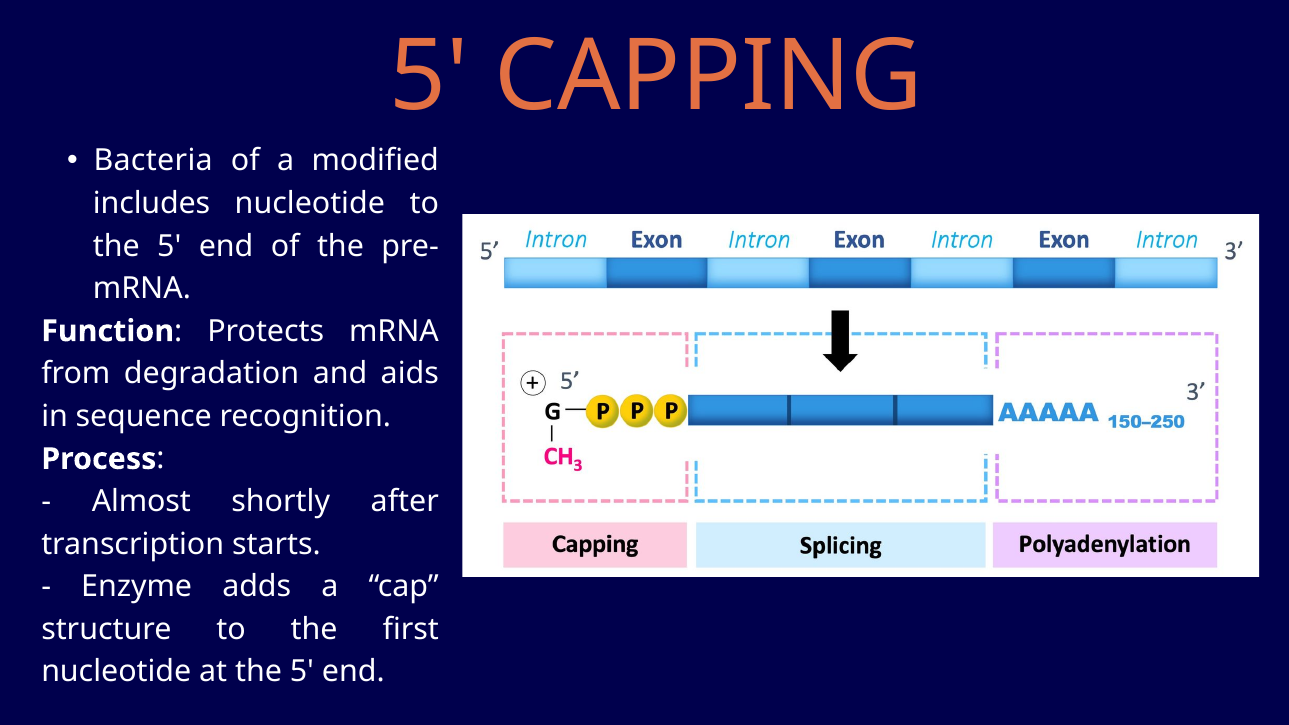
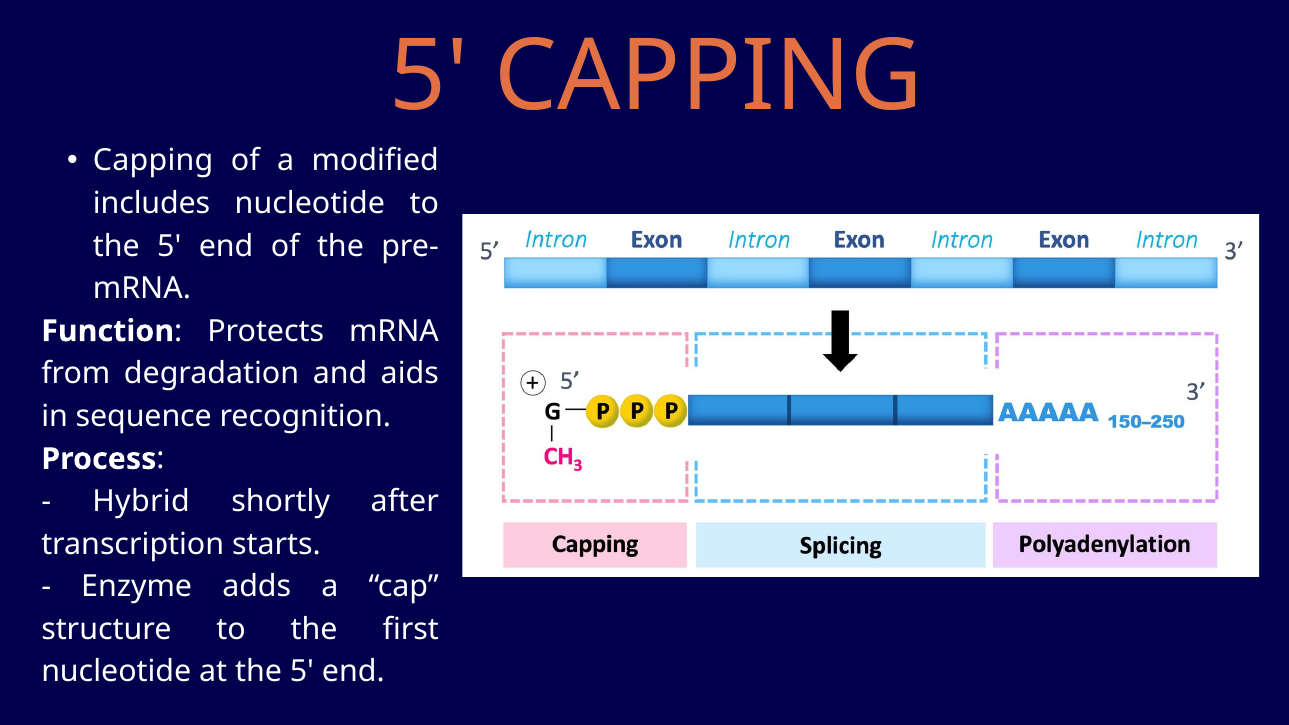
Bacteria at (153, 161): Bacteria -> Capping
Almost: Almost -> Hybrid
